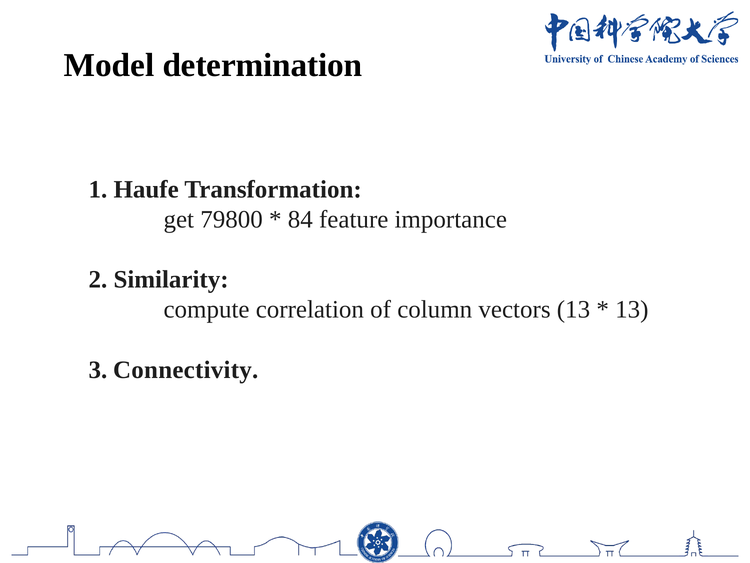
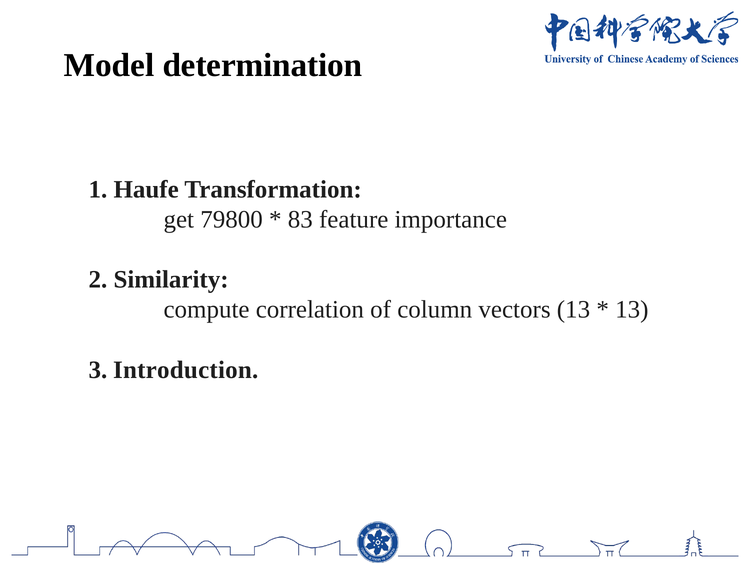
84: 84 -> 83
Connectivity: Connectivity -> Introduction
